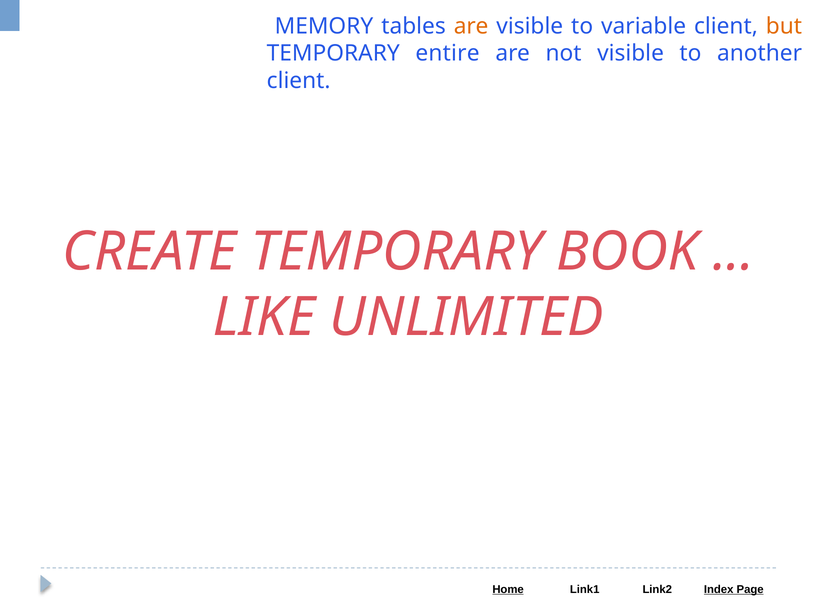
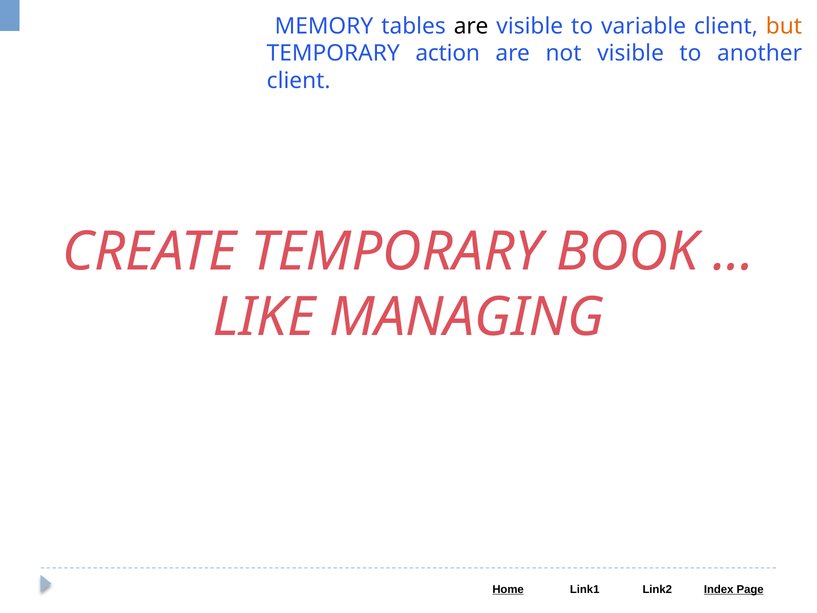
are at (471, 26) colour: orange -> black
entire: entire -> action
UNLIMITED: UNLIMITED -> MANAGING
